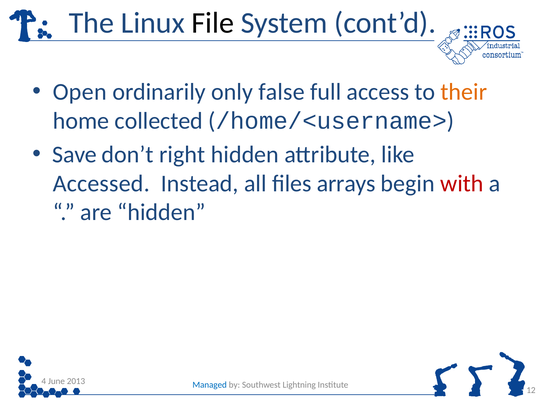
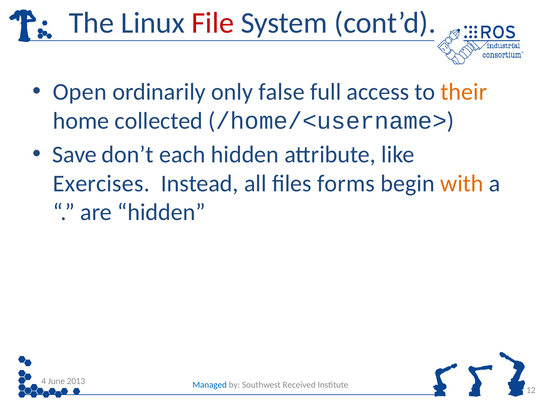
File colour: black -> red
right: right -> each
Accessed: Accessed -> Exercises
arrays: arrays -> forms
with colour: red -> orange
Lightning: Lightning -> Received
